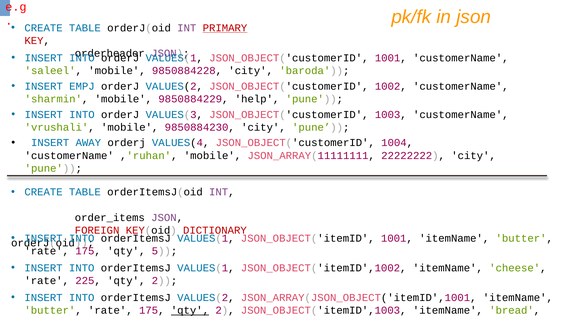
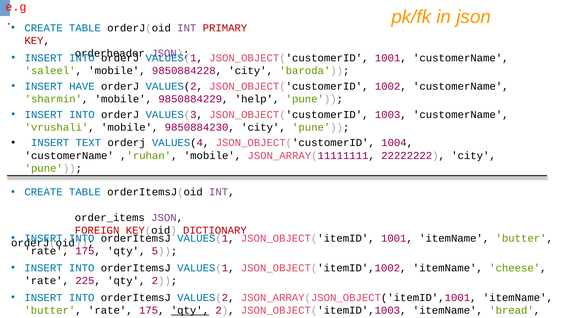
PRIMARY underline: present -> none
EMPJ: EMPJ -> HAVE
AWAY: AWAY -> TEXT
